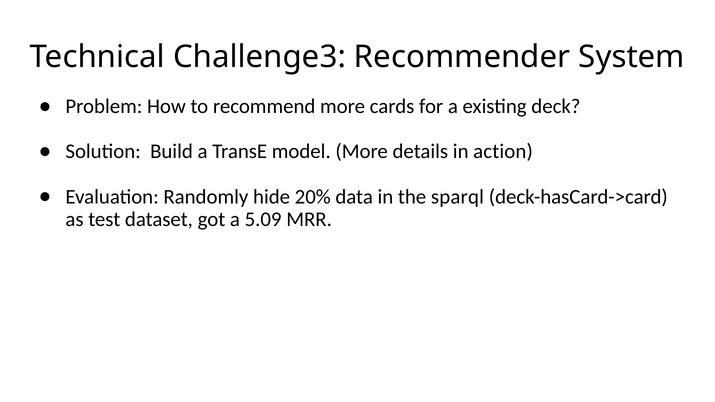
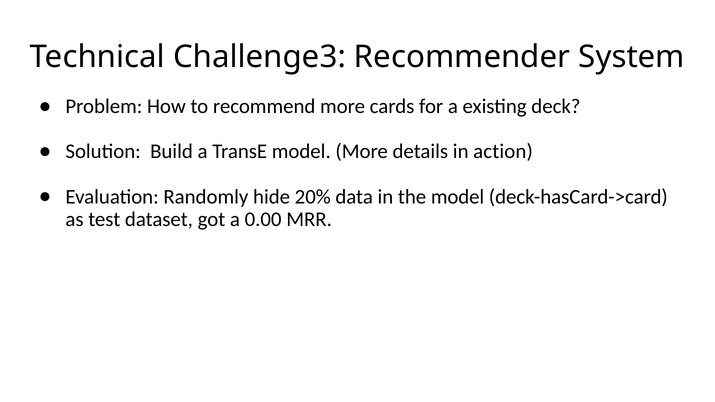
the sparql: sparql -> model
5.09: 5.09 -> 0.00
